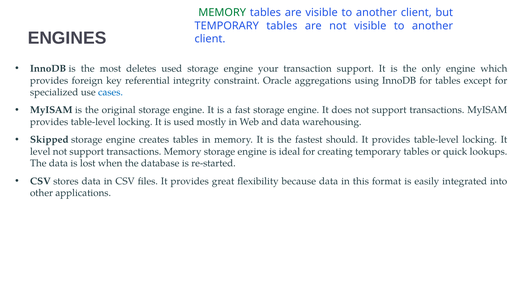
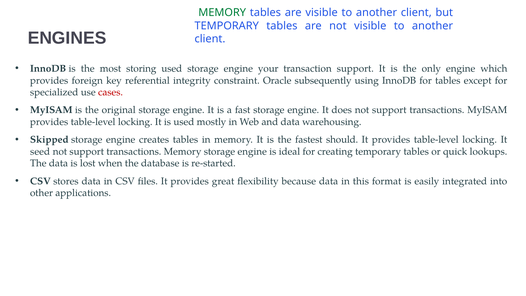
deletes: deletes -> storing
aggregations: aggregations -> subsequently
cases colour: blue -> red
level: level -> seed
